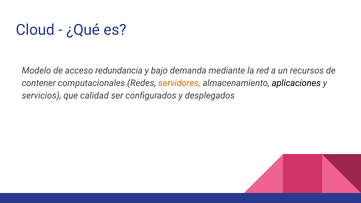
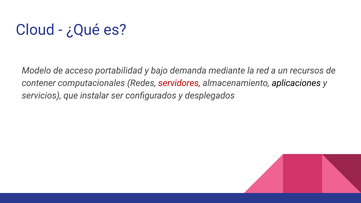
redundancia: redundancia -> portabilidad
servidores colour: orange -> red
calidad: calidad -> instalar
